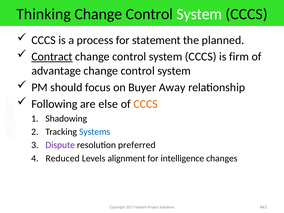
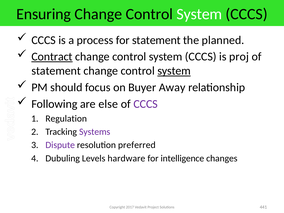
Thinking: Thinking -> Ensuring
firm: firm -> proj
advantage at (56, 71): advantage -> statement
system at (174, 71) underline: none -> present
CCCS at (146, 104) colour: orange -> purple
Shadowing: Shadowing -> Regulation
Systems colour: blue -> purple
Reduced: Reduced -> Dubuling
alignment: alignment -> hardware
